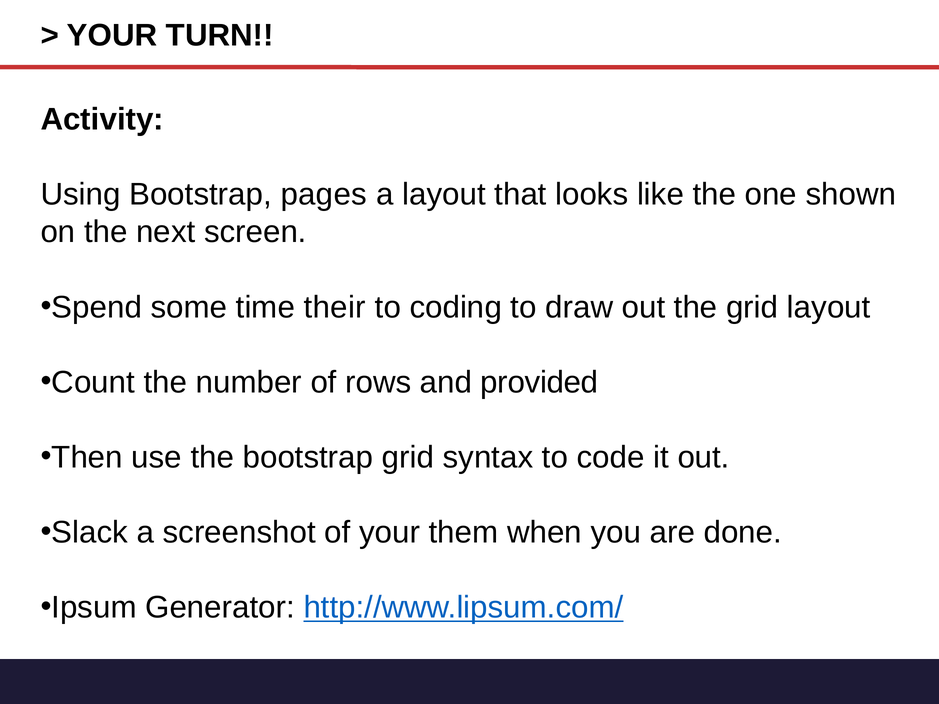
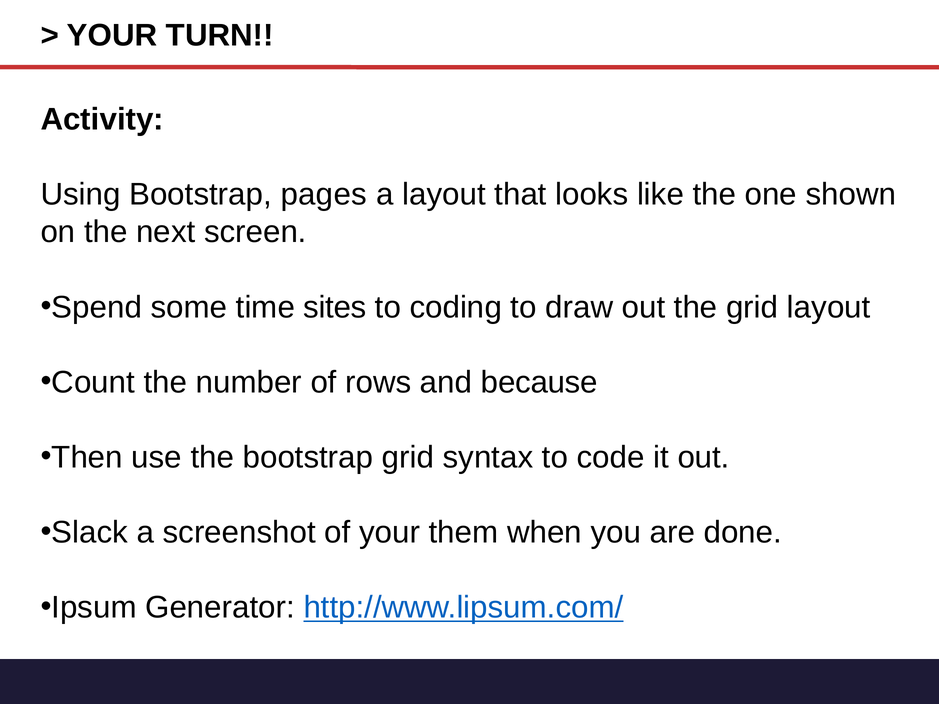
their: their -> sites
provided: provided -> because
